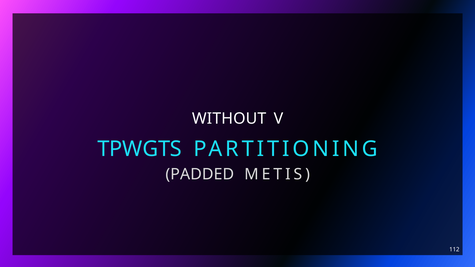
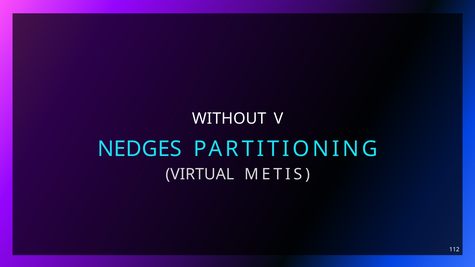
TPWGTS: TPWGTS -> NEDGES
PADDED: PADDED -> VIRTUAL
